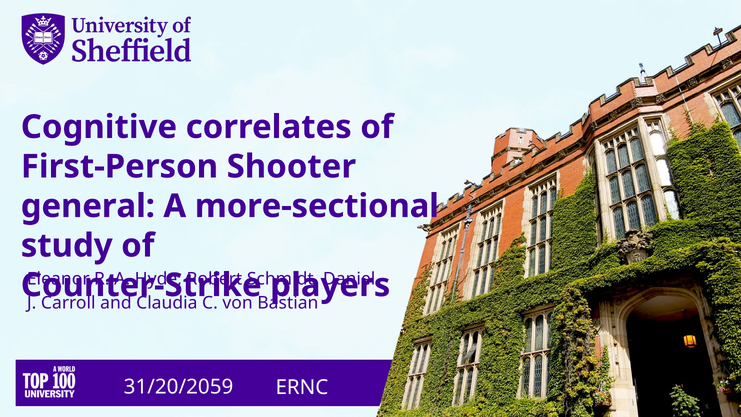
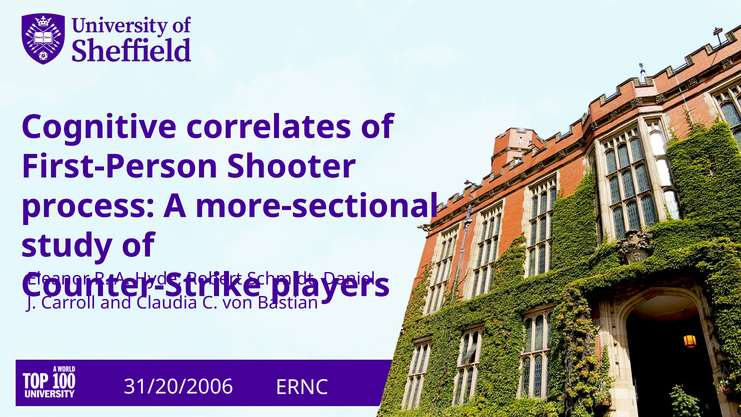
general: general -> process
31/20/2059: 31/20/2059 -> 31/20/2006
